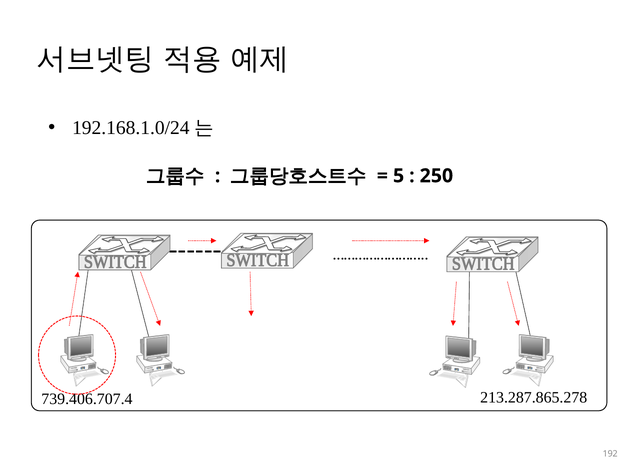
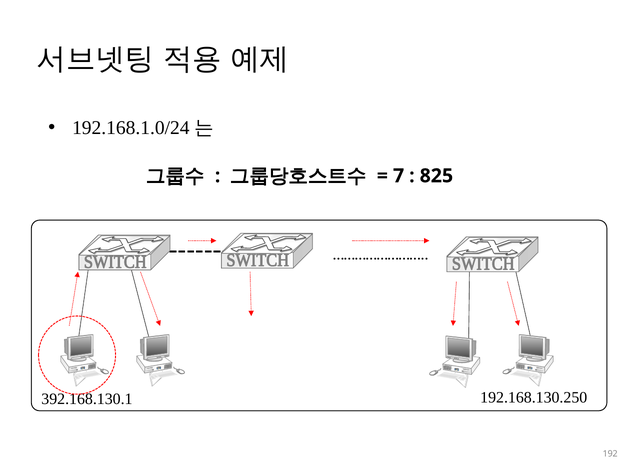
5: 5 -> 7
250: 250 -> 825
213.287.865.278: 213.287.865.278 -> 192.168.130.250
739.406.707.4: 739.406.707.4 -> 392.168.130.1
